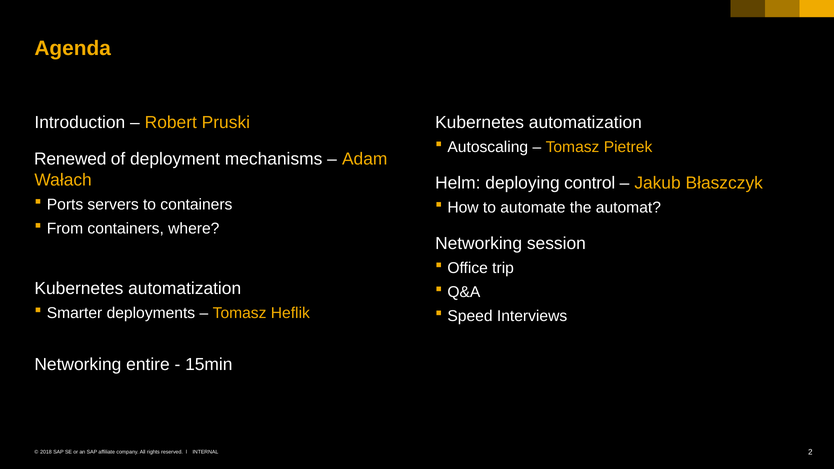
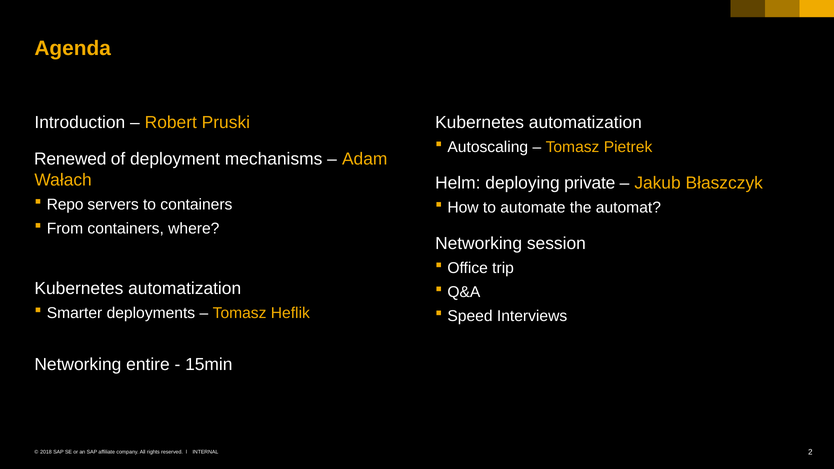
control: control -> private
Ports: Ports -> Repo
